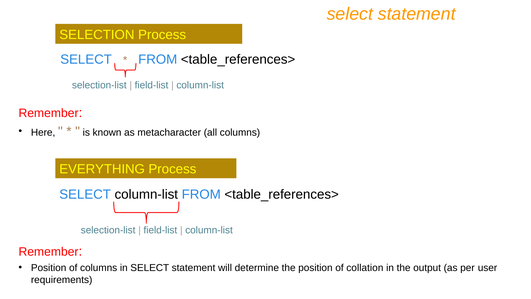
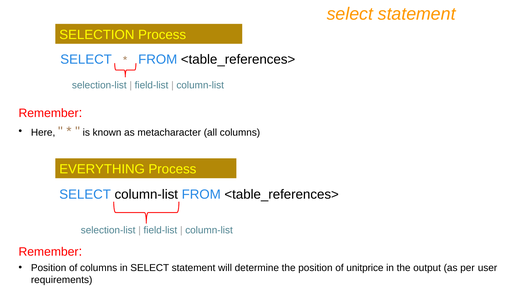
collation: collation -> unitprice
